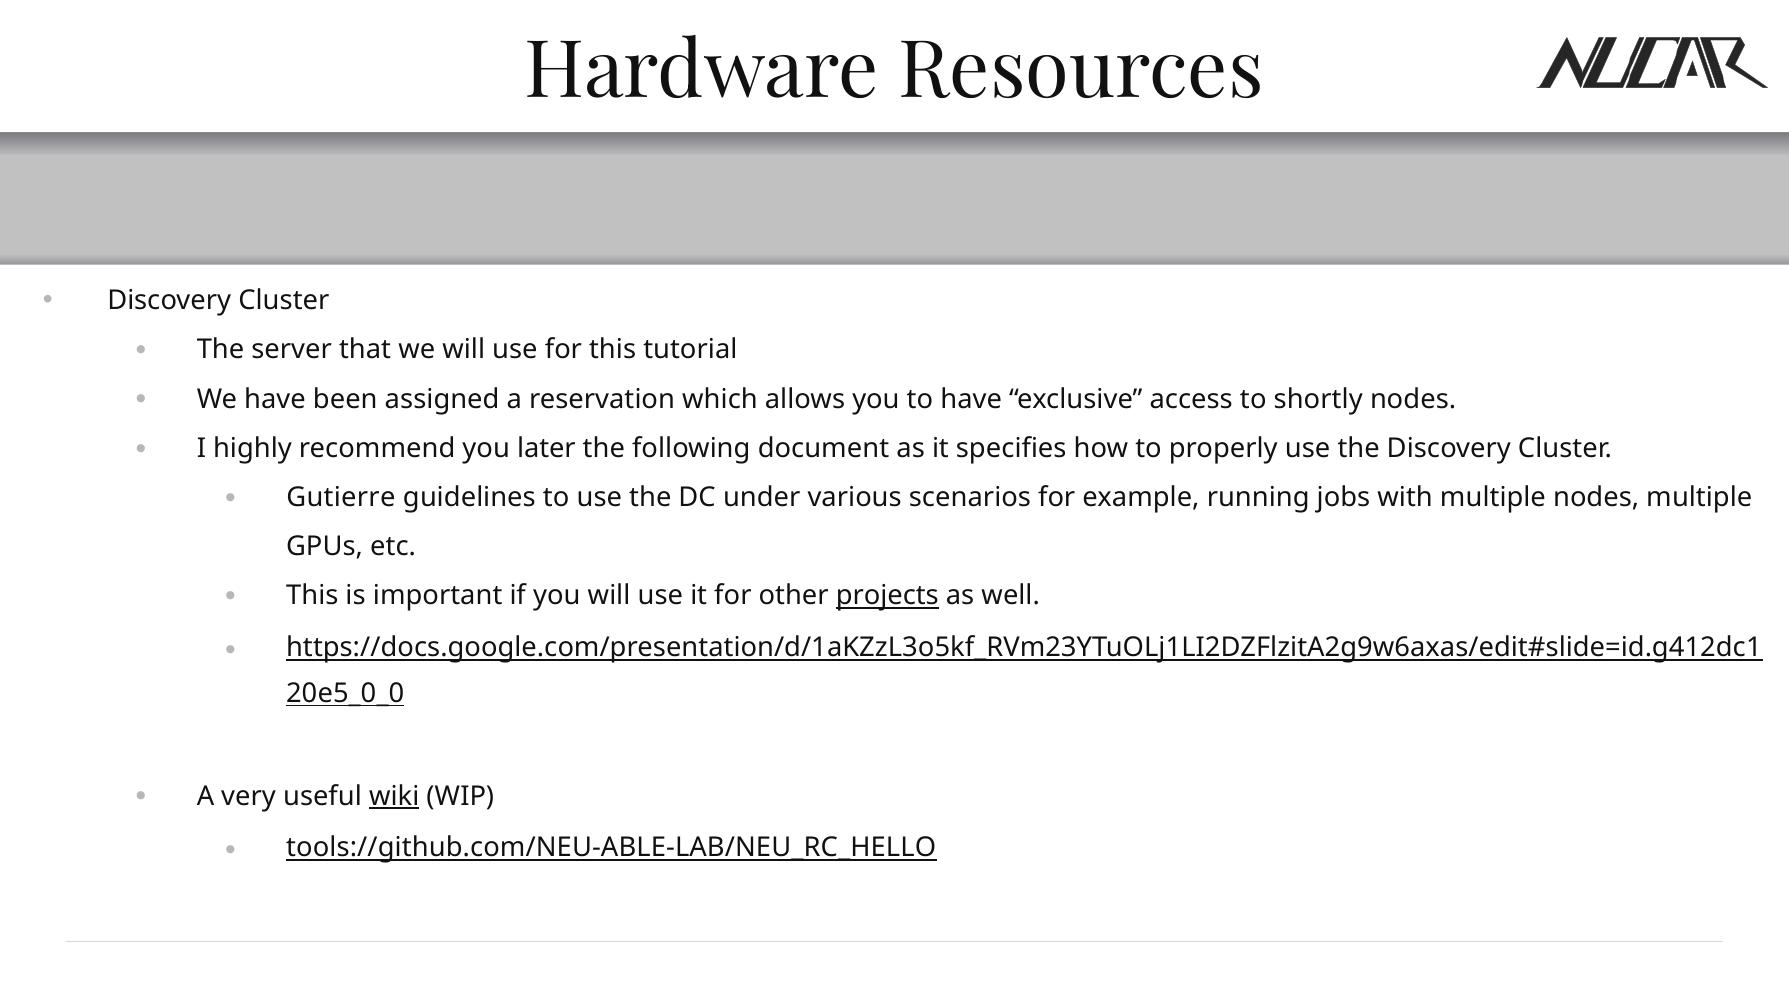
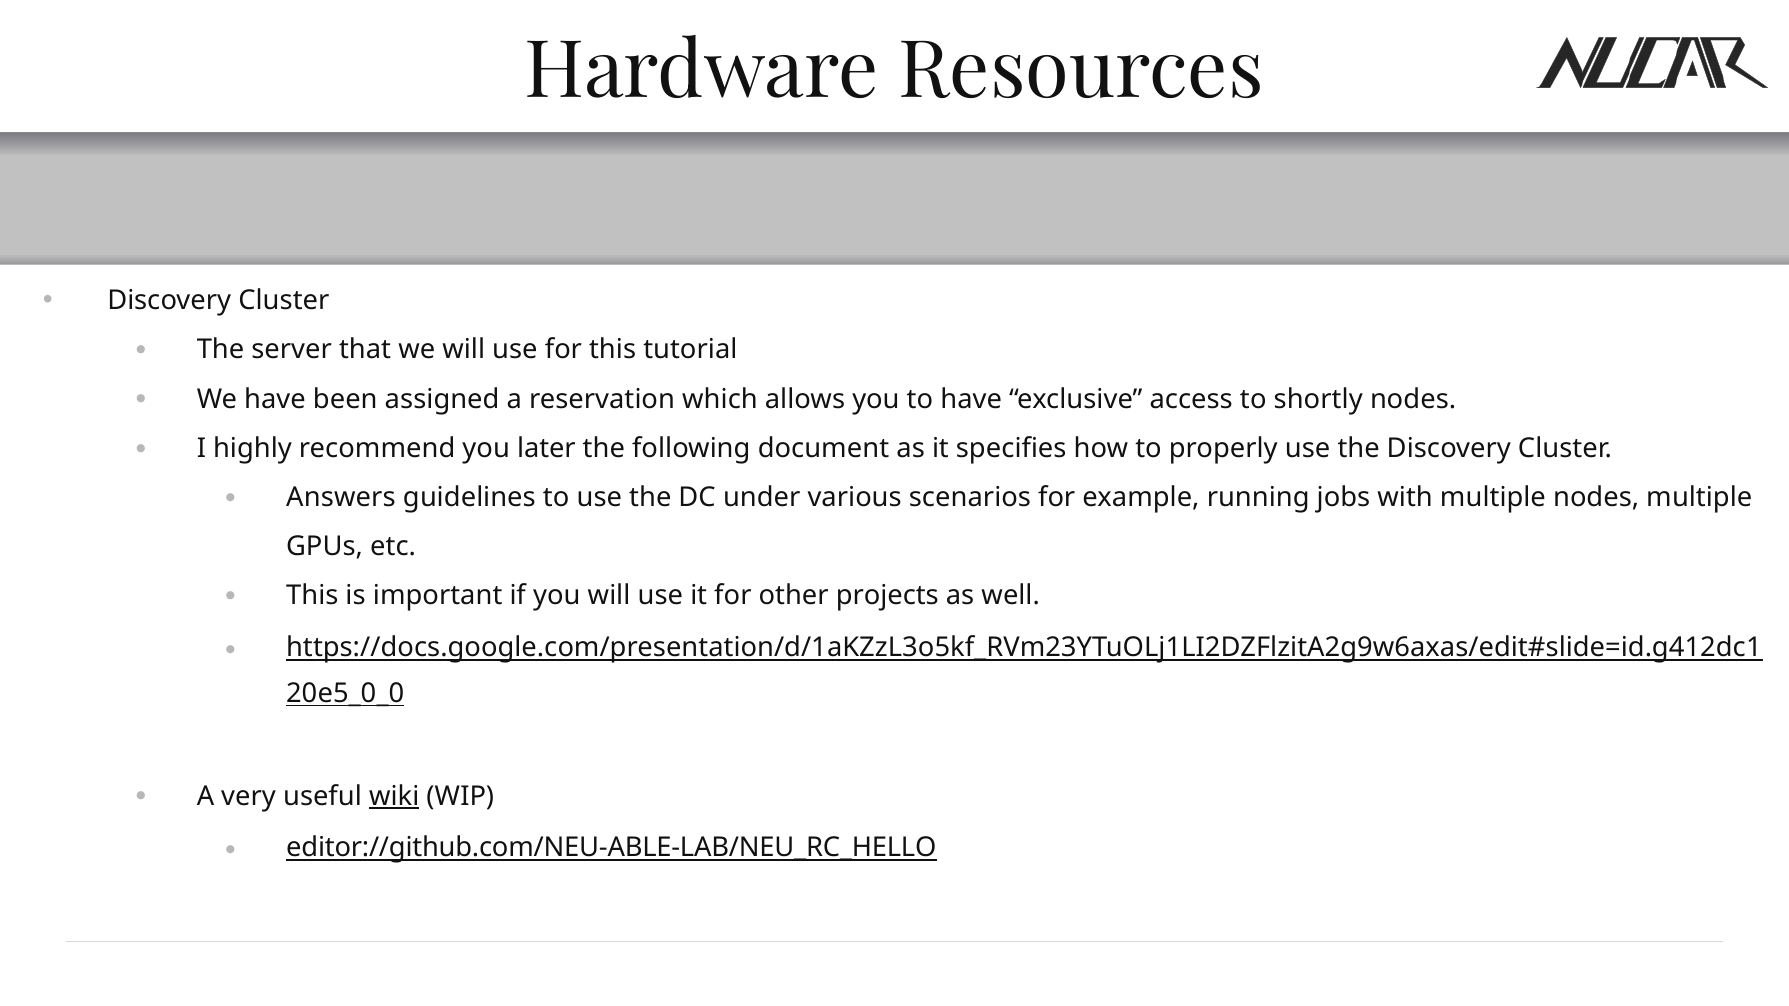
Gutierre: Gutierre -> Answers
projects underline: present -> none
tools://github.com/NEU-ABLE-LAB/NEU_RC_HELLO: tools://github.com/NEU-ABLE-LAB/NEU_RC_HELLO -> editor://github.com/NEU-ABLE-LAB/NEU_RC_HELLO
